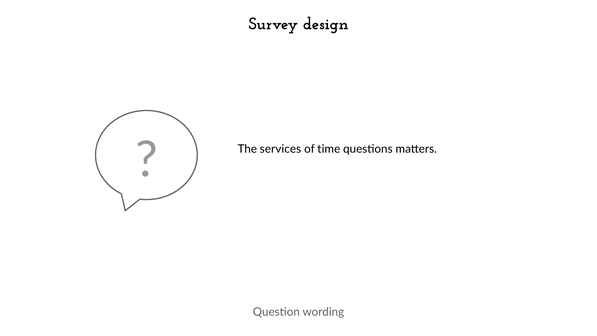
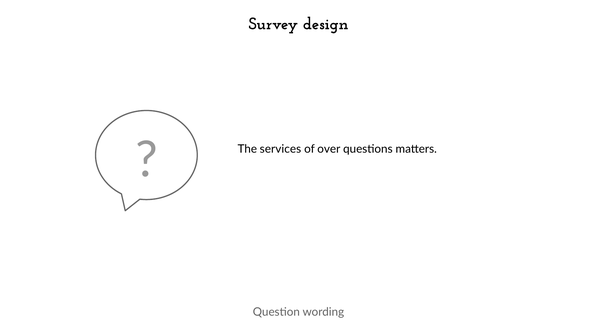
time: time -> over
